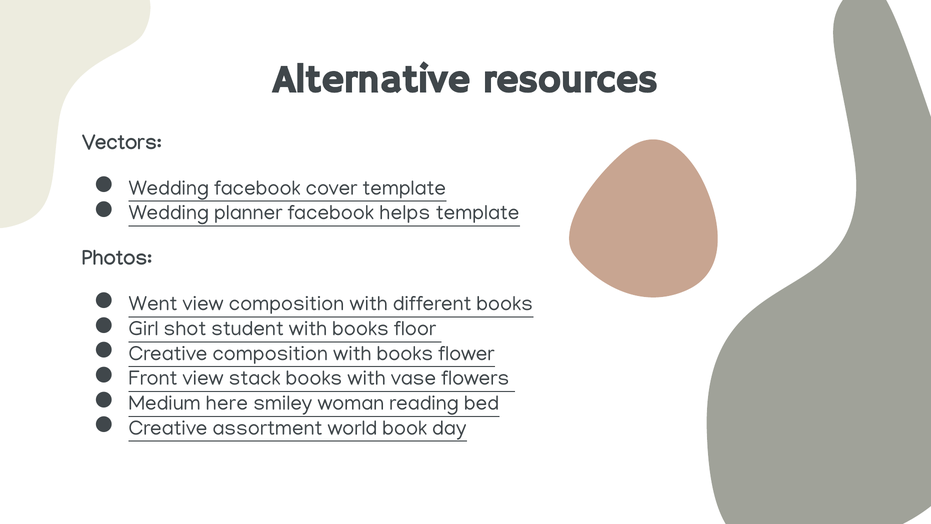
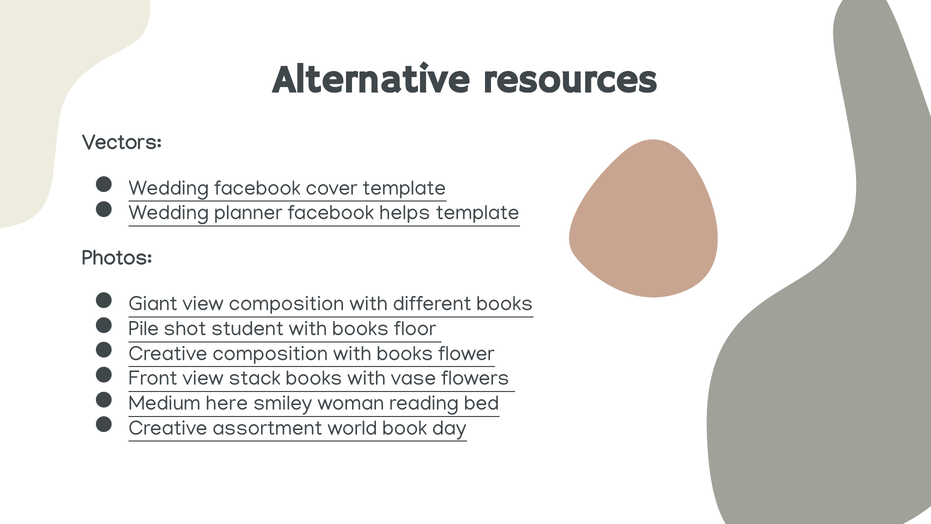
Went: Went -> Giant
Girl: Girl -> Pile
